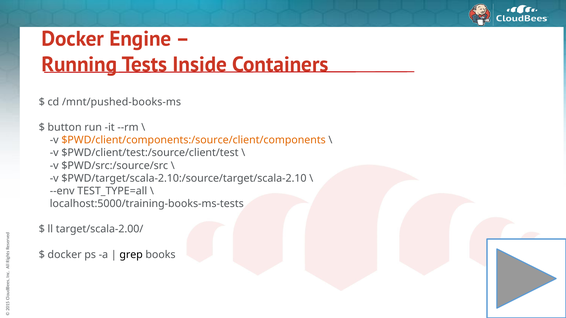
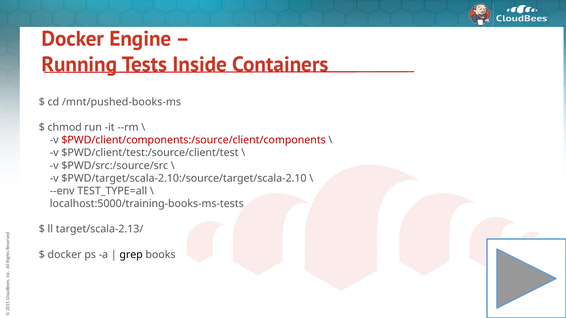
button: button -> chmod
$PWD/client/components:/source/client/components colour: orange -> red
target/scala-2.00/: target/scala-2.00/ -> target/scala-2.13/
